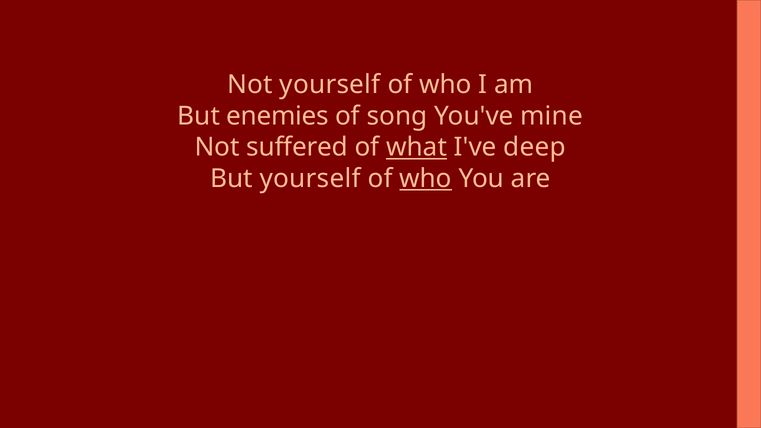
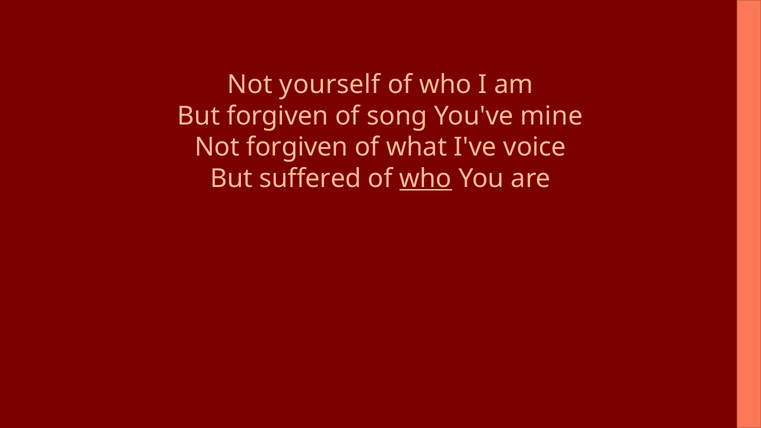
But enemies: enemies -> forgiven
Not suffered: suffered -> forgiven
what underline: present -> none
deep: deep -> voice
But yourself: yourself -> suffered
